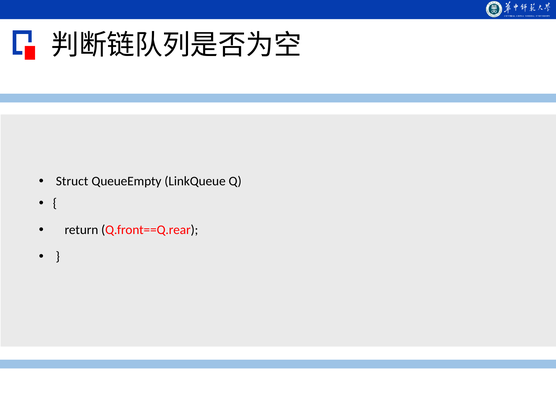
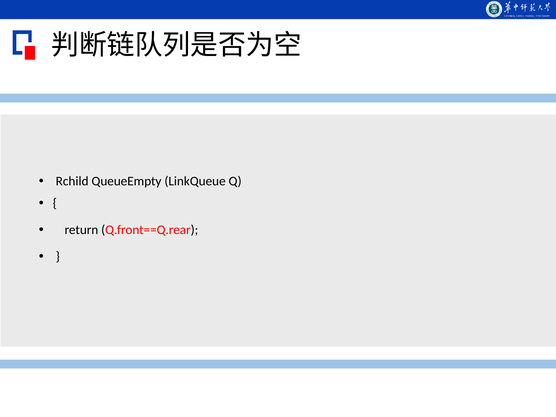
Struct: Struct -> Rchild
